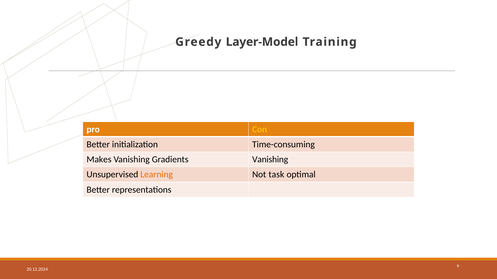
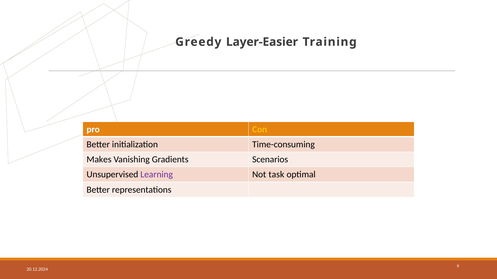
Layer-Model: Layer-Model -> Layer-Easier
Gradients Vanishing: Vanishing -> Scenarios
Learning colour: orange -> purple
